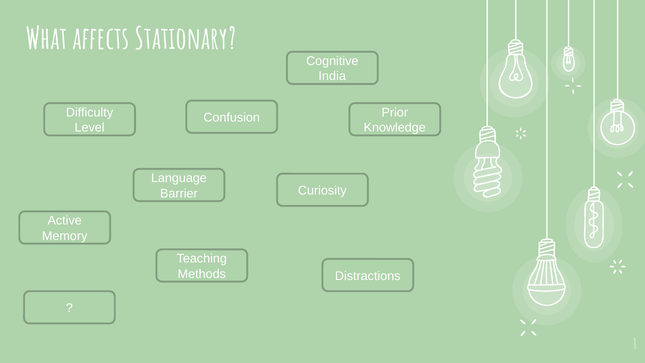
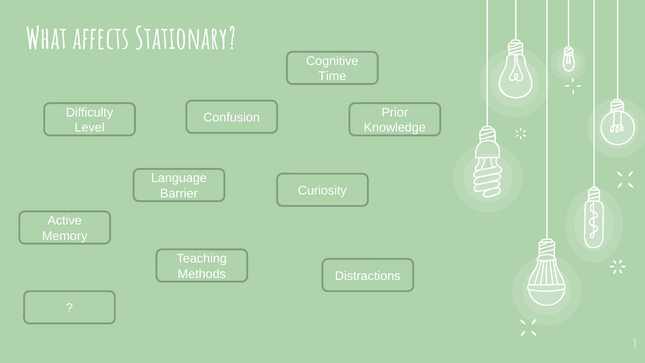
India: India -> Time
